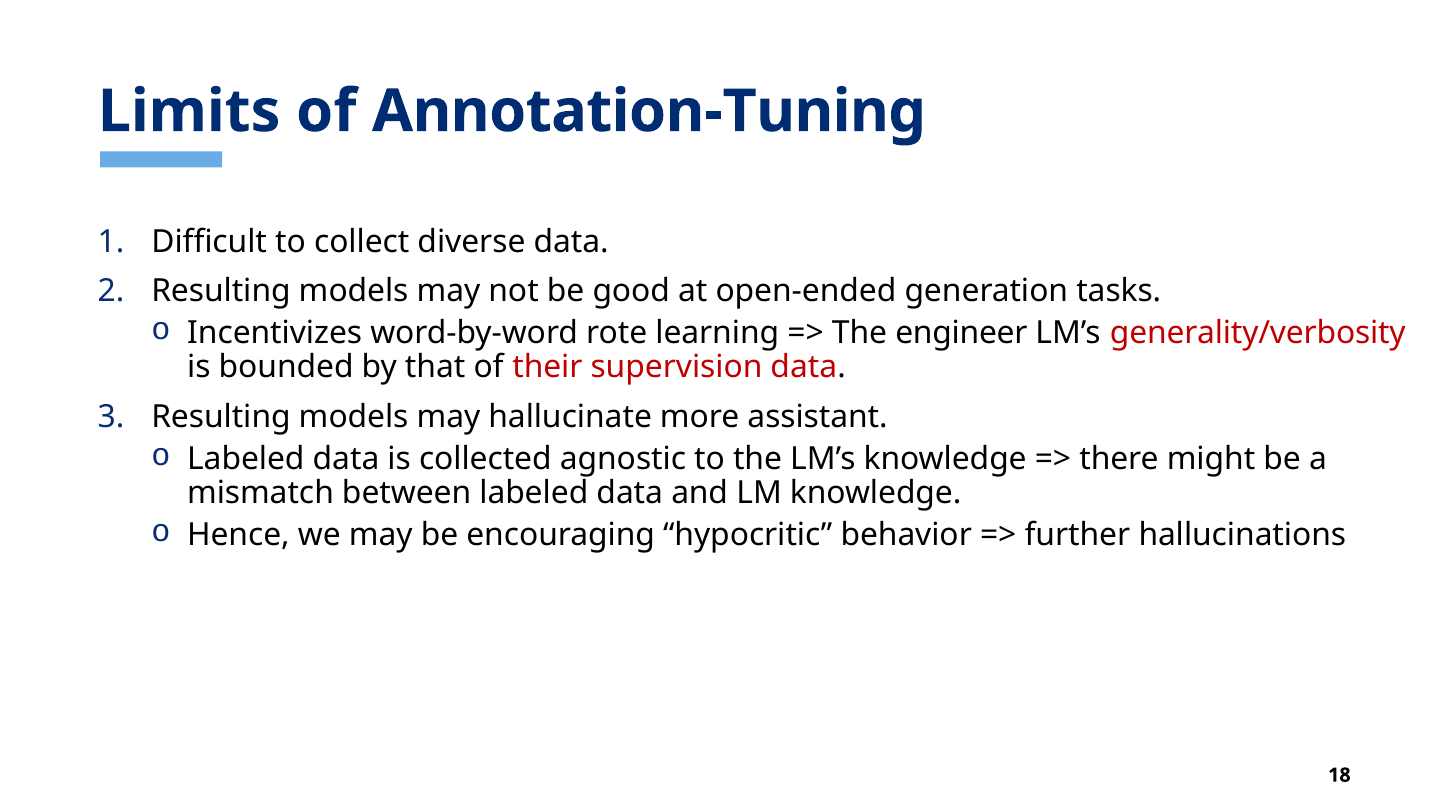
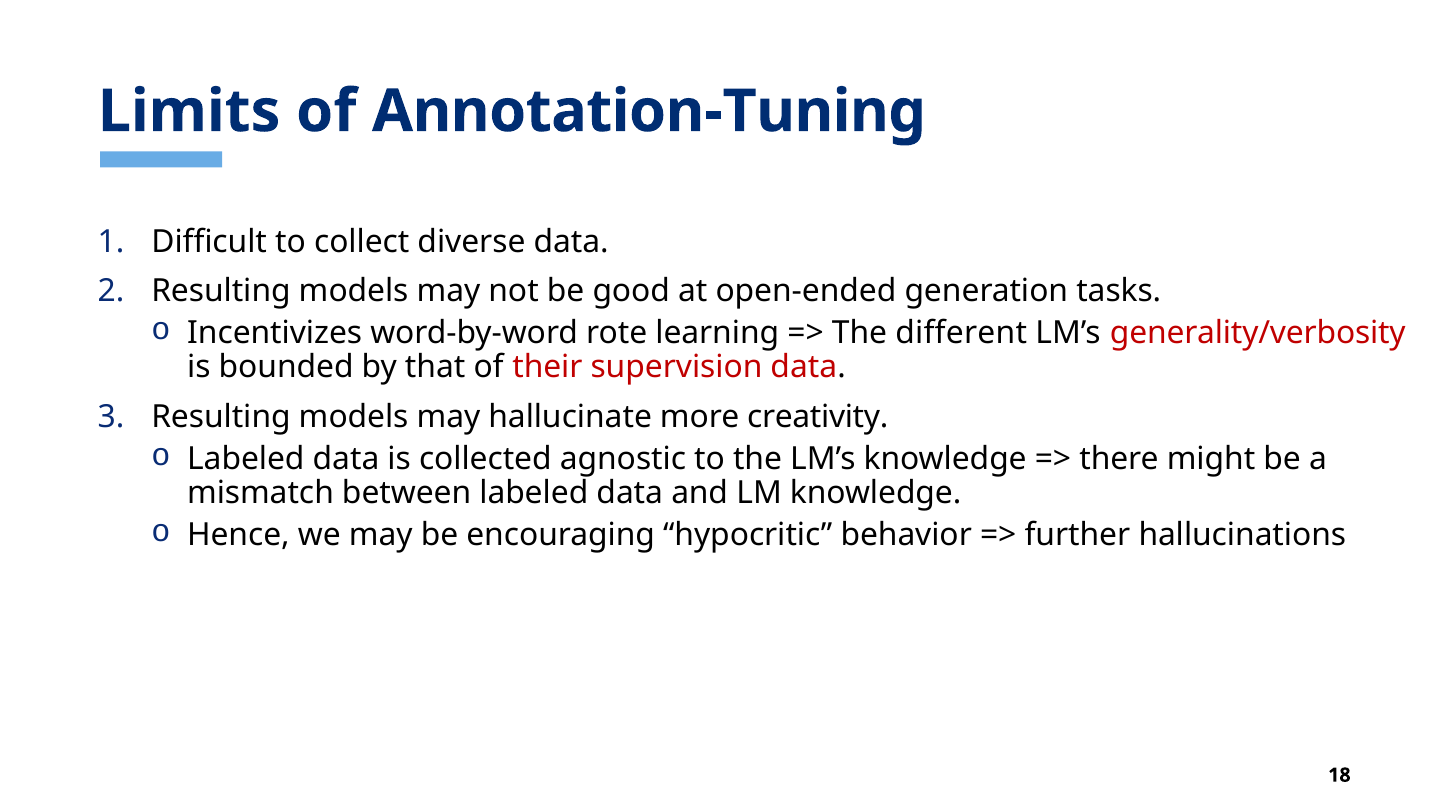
engineer: engineer -> different
assistant: assistant -> creativity
